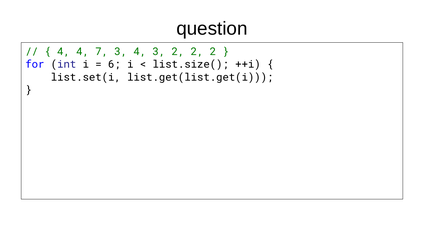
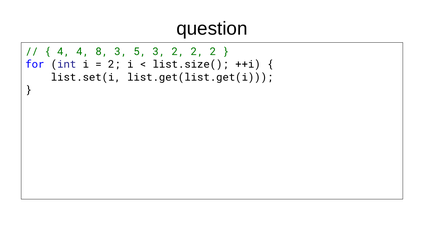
7: 7 -> 8
3 4: 4 -> 5
6 at (114, 65): 6 -> 2
